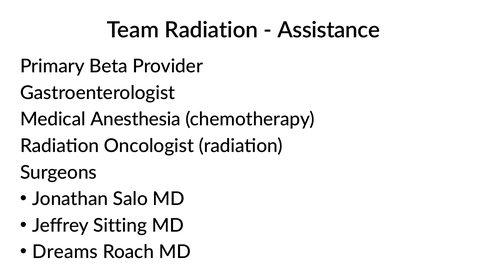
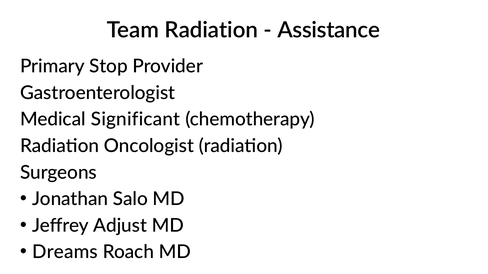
Beta: Beta -> Stop
Anesthesia: Anesthesia -> Significant
Sitting: Sitting -> Adjust
